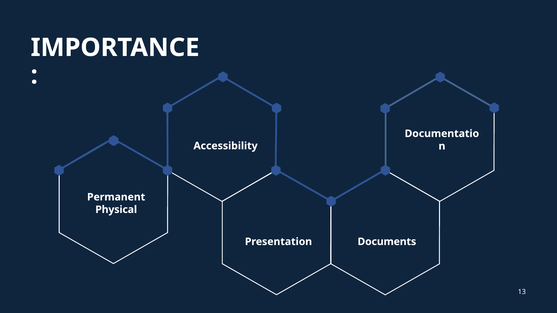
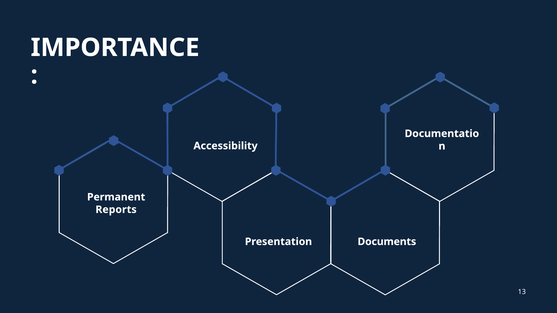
Physical: Physical -> Reports
